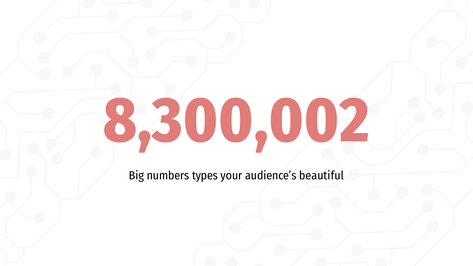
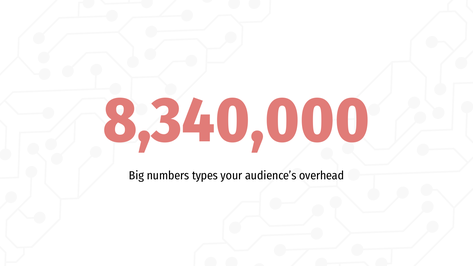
8,300,002: 8,300,002 -> 8,340,000
beautiful: beautiful -> overhead
